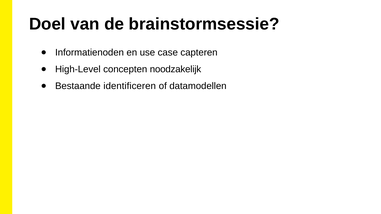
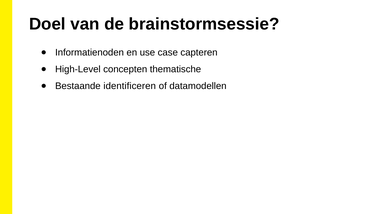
noodzakelijk: noodzakelijk -> thematische
